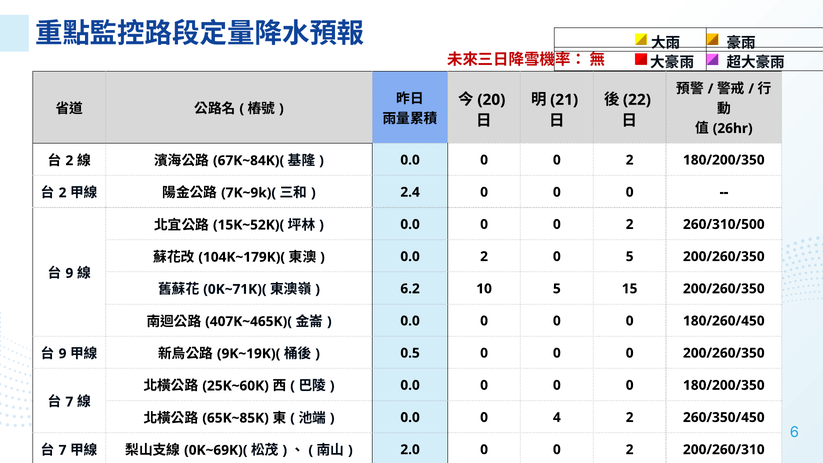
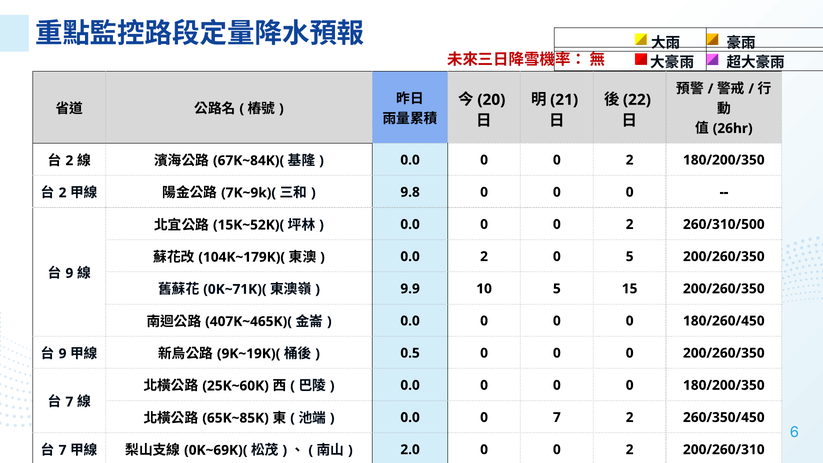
2.4: 2.4 -> 9.8
6.2: 6.2 -> 9.9
0 4: 4 -> 7
